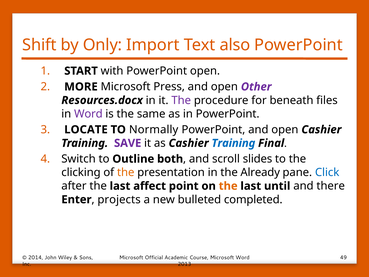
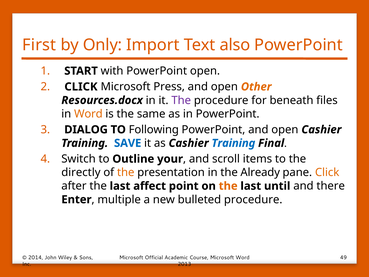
Shift: Shift -> First
MORE at (81, 87): MORE -> CLICK
Other colour: purple -> orange
Word at (88, 114) colour: purple -> orange
LOCATE: LOCATE -> DIALOG
Normally: Normally -> Following
SAVE colour: purple -> blue
both: both -> your
slides: slides -> items
clicking: clicking -> directly
Click at (327, 172) colour: blue -> orange
projects: projects -> multiple
bulleted completed: completed -> procedure
